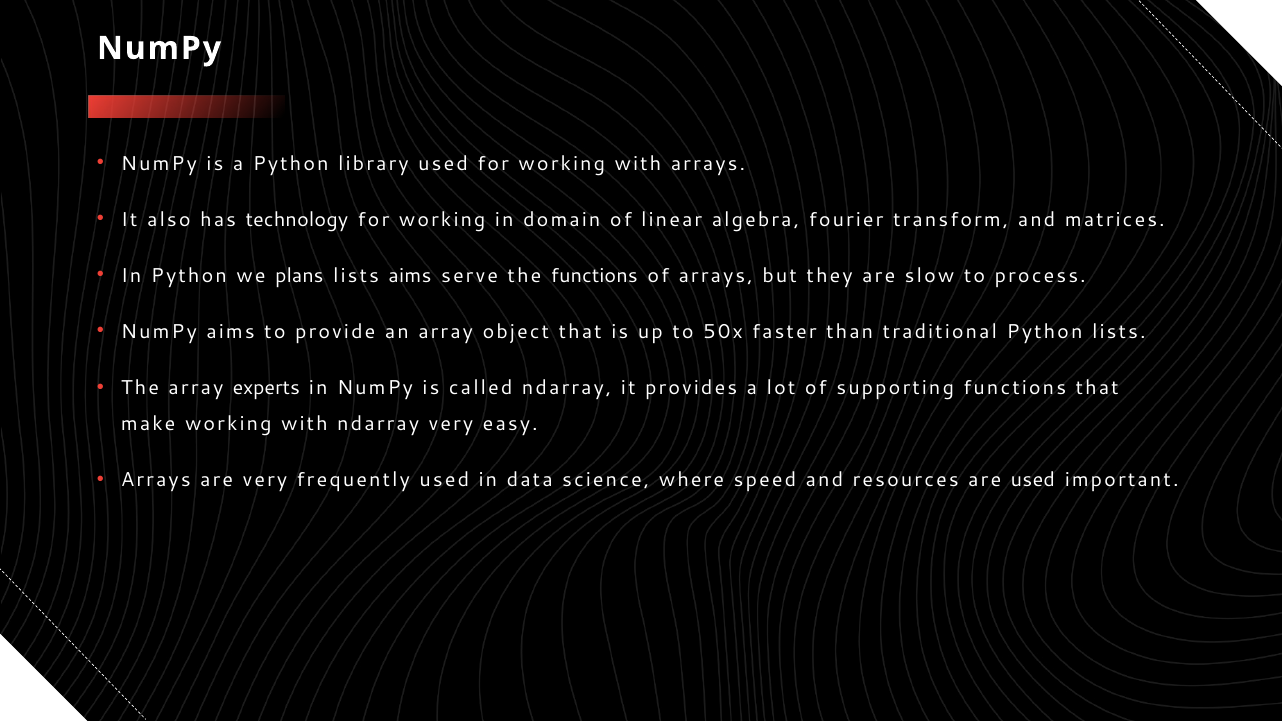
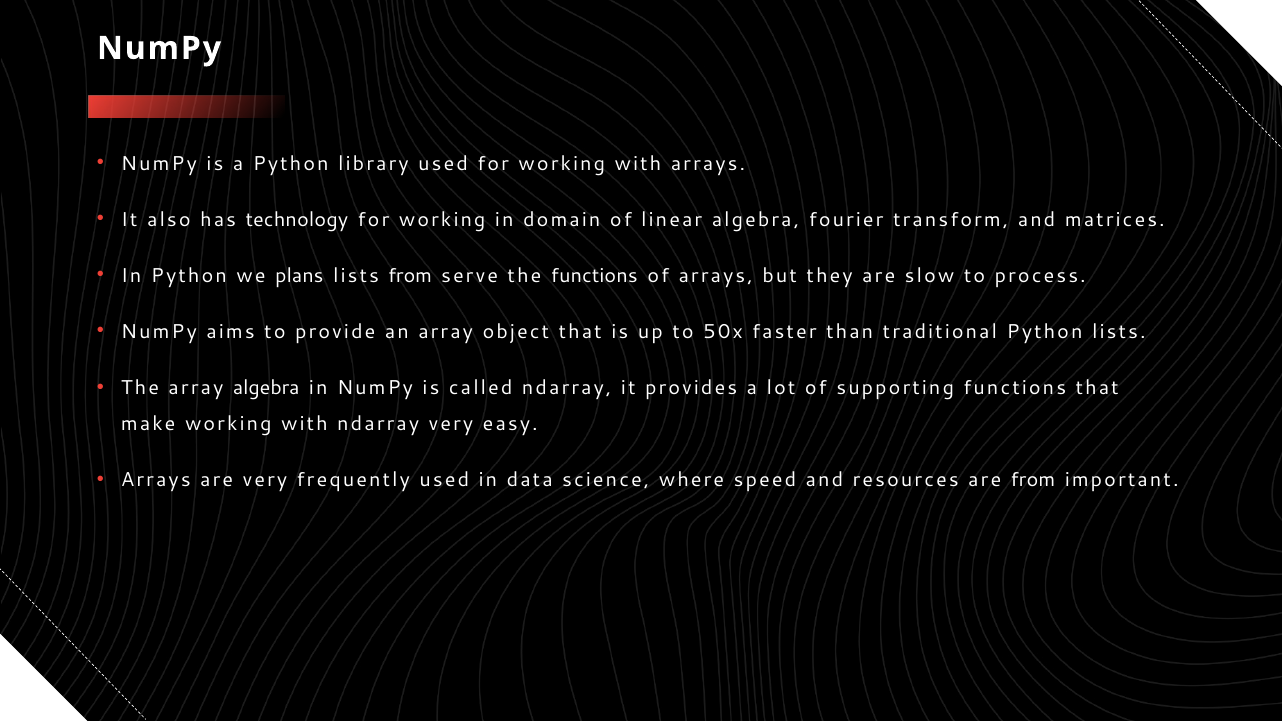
lists aims: aims -> from
array experts: experts -> algebra
are used: used -> from
